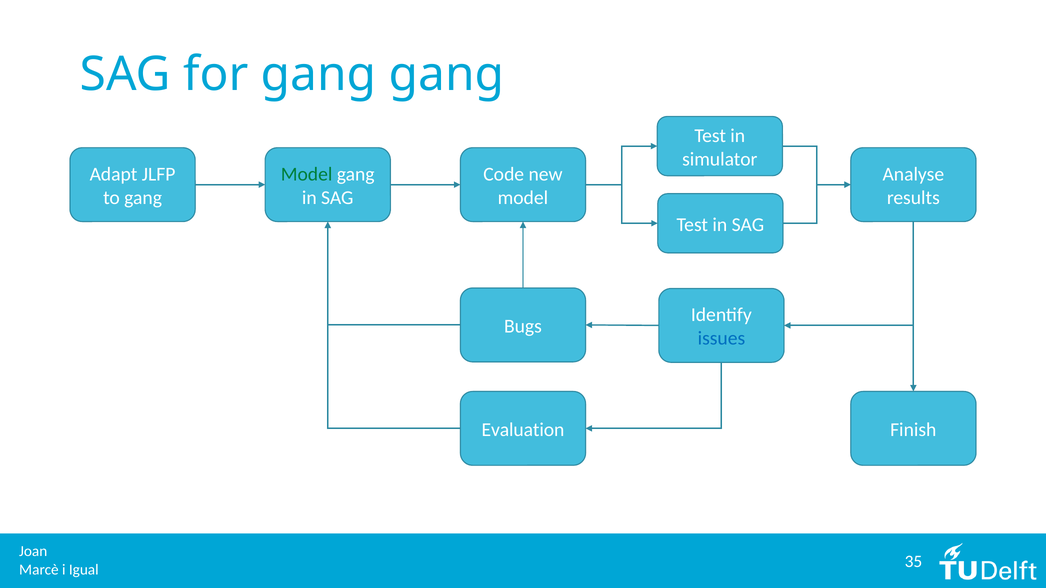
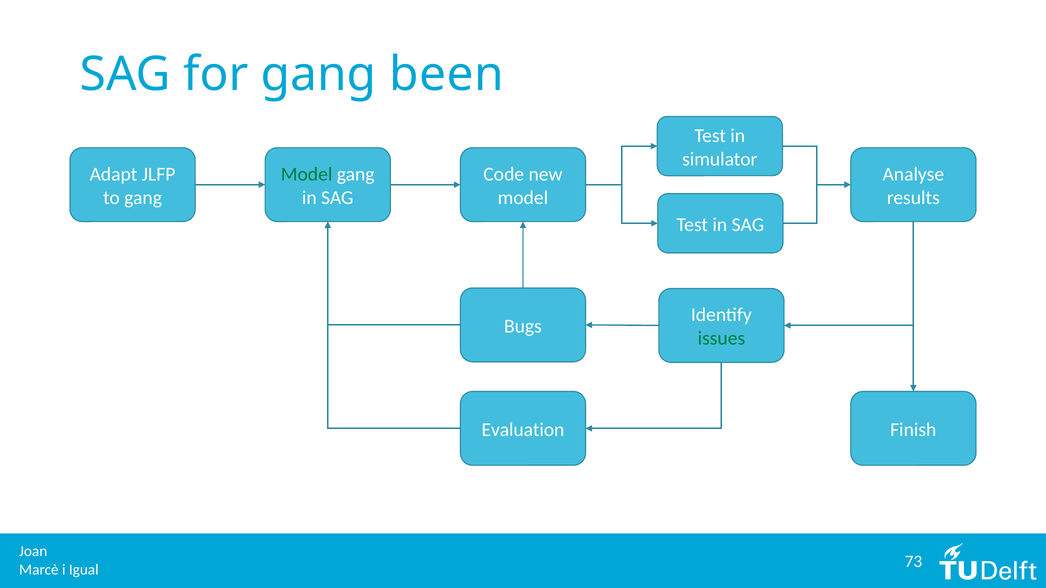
gang gang: gang -> been
issues colour: blue -> green
35: 35 -> 73
